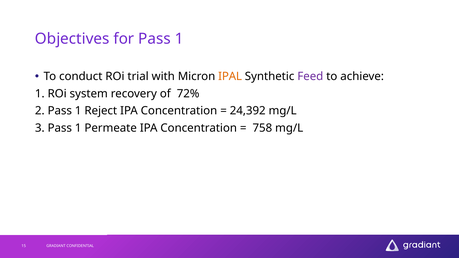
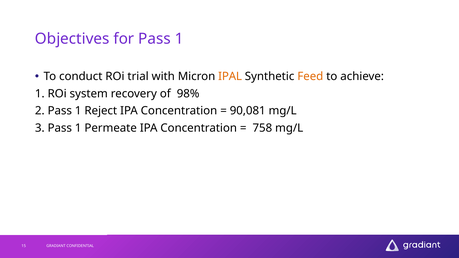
Feed colour: purple -> orange
72%: 72% -> 98%
24,392: 24,392 -> 90,081
